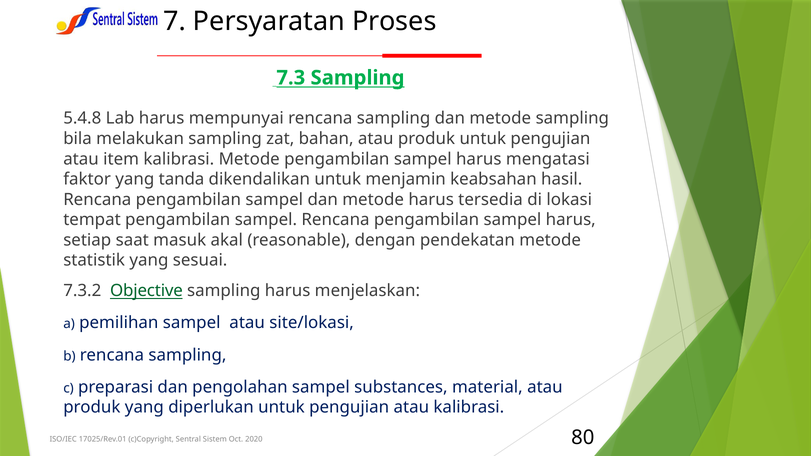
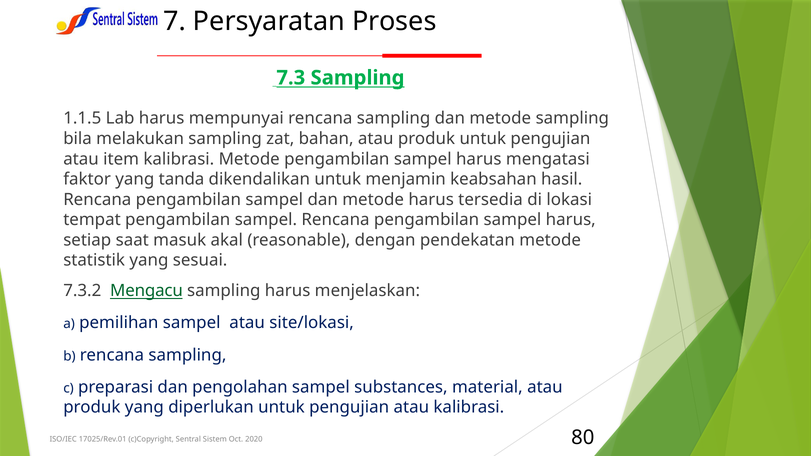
5.4.8: 5.4.8 -> 1.1.5
Objective: Objective -> Mengacu
